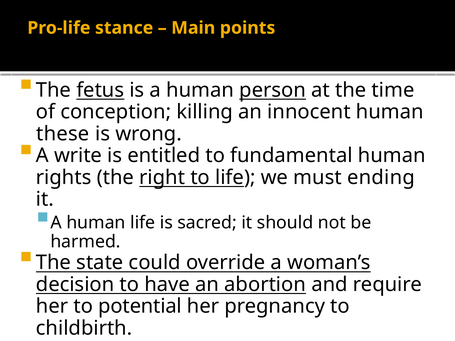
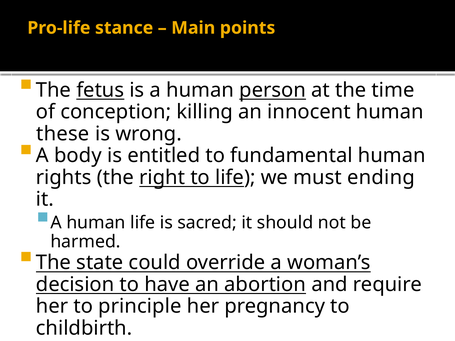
write: write -> body
potential: potential -> principle
